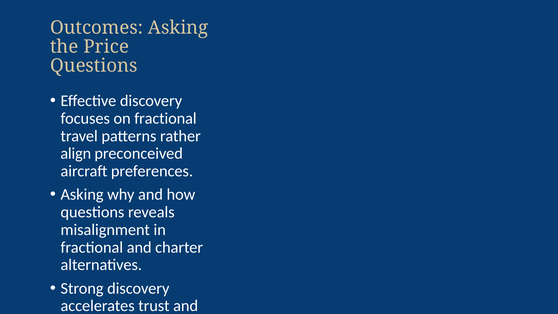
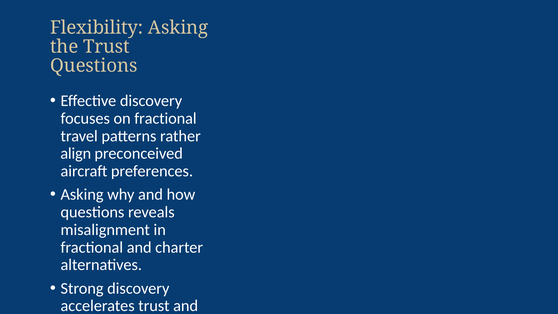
Outcomes: Outcomes -> Flexibility
the Price: Price -> Trust
